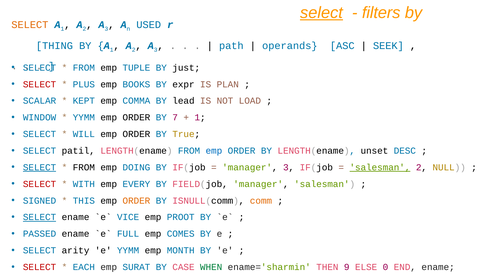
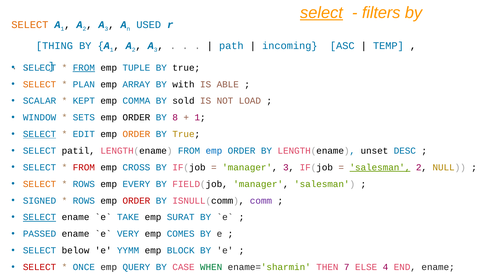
operands: operands -> incoming
SEEK: SEEK -> TEMP
FROM at (84, 68) underline: none -> present
just at (186, 68): just -> true
SELECT at (40, 84) colour: red -> orange
PLUS: PLUS -> PLAN
BOOKS: BOOKS -> ARRAY
expr: expr -> with
PLAN: PLAN -> ABLE
lead: lead -> sold
YYMM at (84, 117): YYMM -> SETS
7: 7 -> 8
SELECT at (40, 134) underline: none -> present
WILL: WILL -> EDIT
ORDER at (136, 134) colour: black -> orange
SELECT at (40, 167) underline: present -> none
FROM at (84, 167) colour: black -> red
DOING: DOING -> CROSS
SELECT at (40, 184) colour: red -> orange
WITH at (84, 184): WITH -> ROWS
THIS at (84, 200): THIS -> ROWS
ORDER at (136, 200) colour: orange -> red
comm colour: orange -> purple
VICE: VICE -> TAKE
PROOT: PROOT -> SURAT
FULL: FULL -> VERY
arity: arity -> below
MONTH: MONTH -> BLOCK
EACH: EACH -> ONCE
SURAT: SURAT -> QUERY
9: 9 -> 7
0: 0 -> 4
